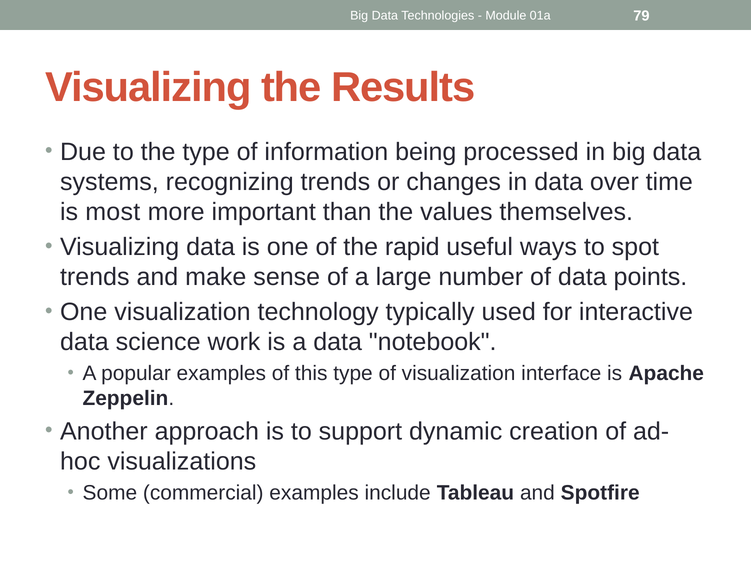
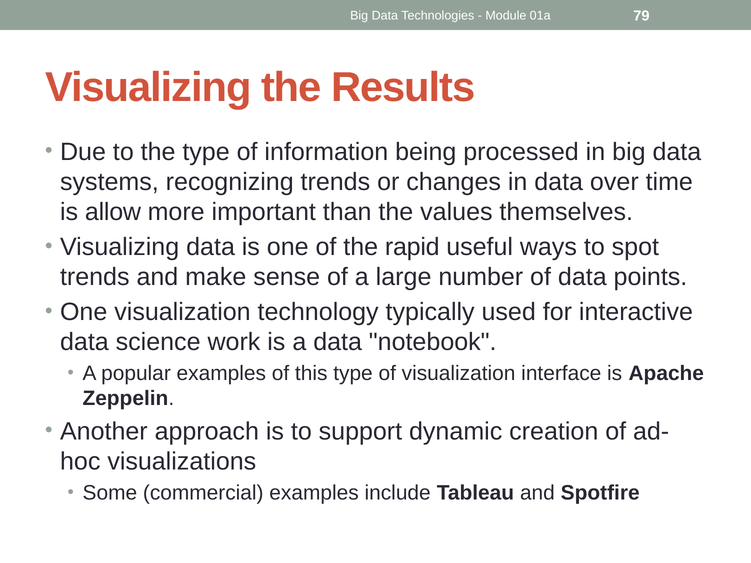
most: most -> allow
